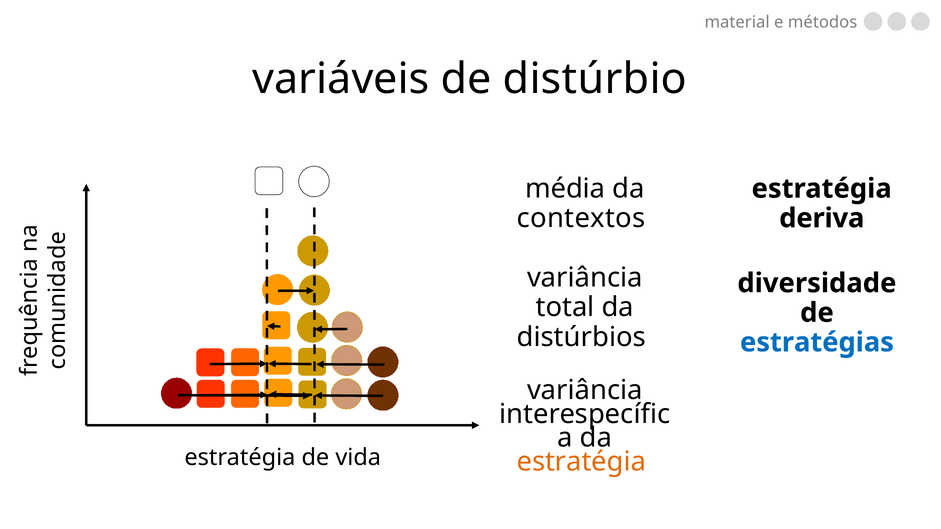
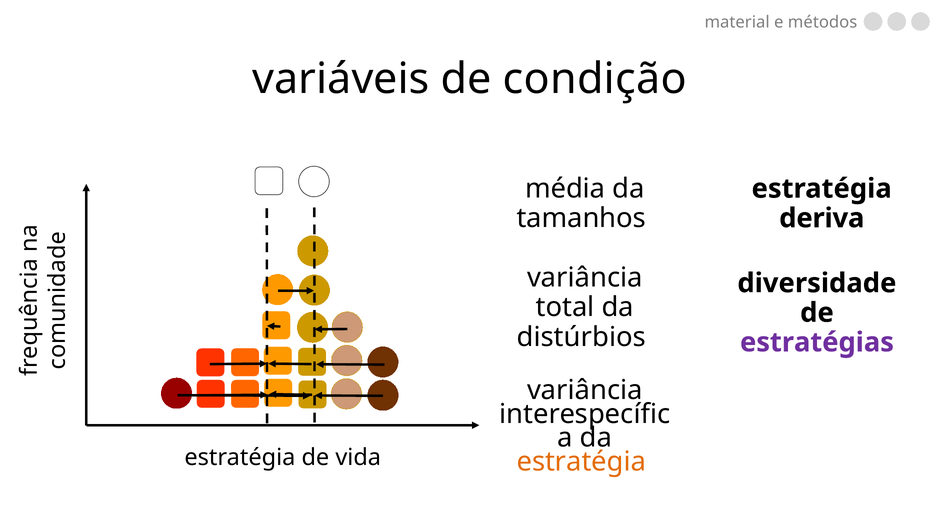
distúrbio: distúrbio -> condição
contextos: contextos -> tamanhos
estratégias colour: blue -> purple
